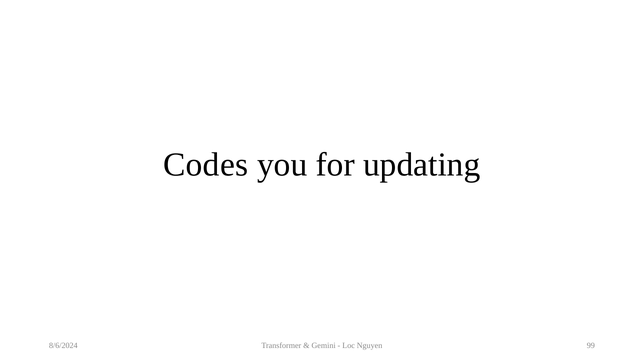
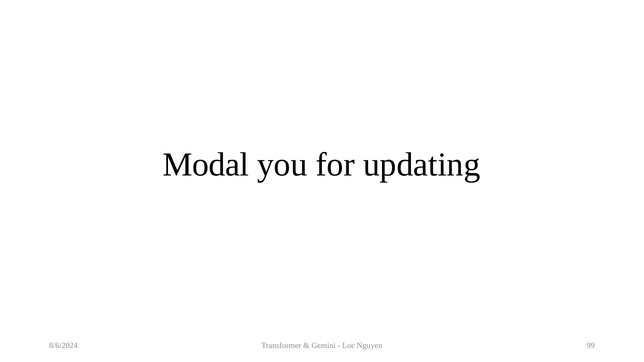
Codes: Codes -> Modal
